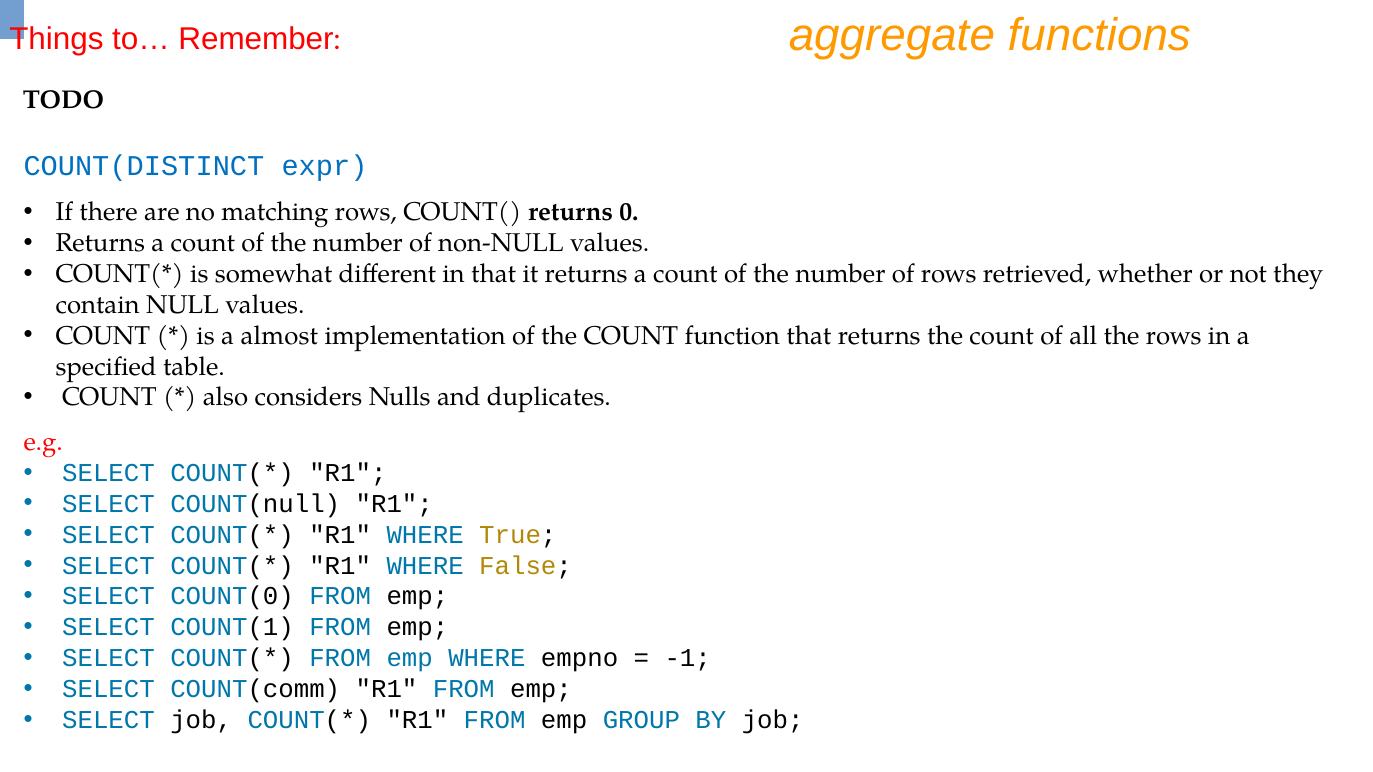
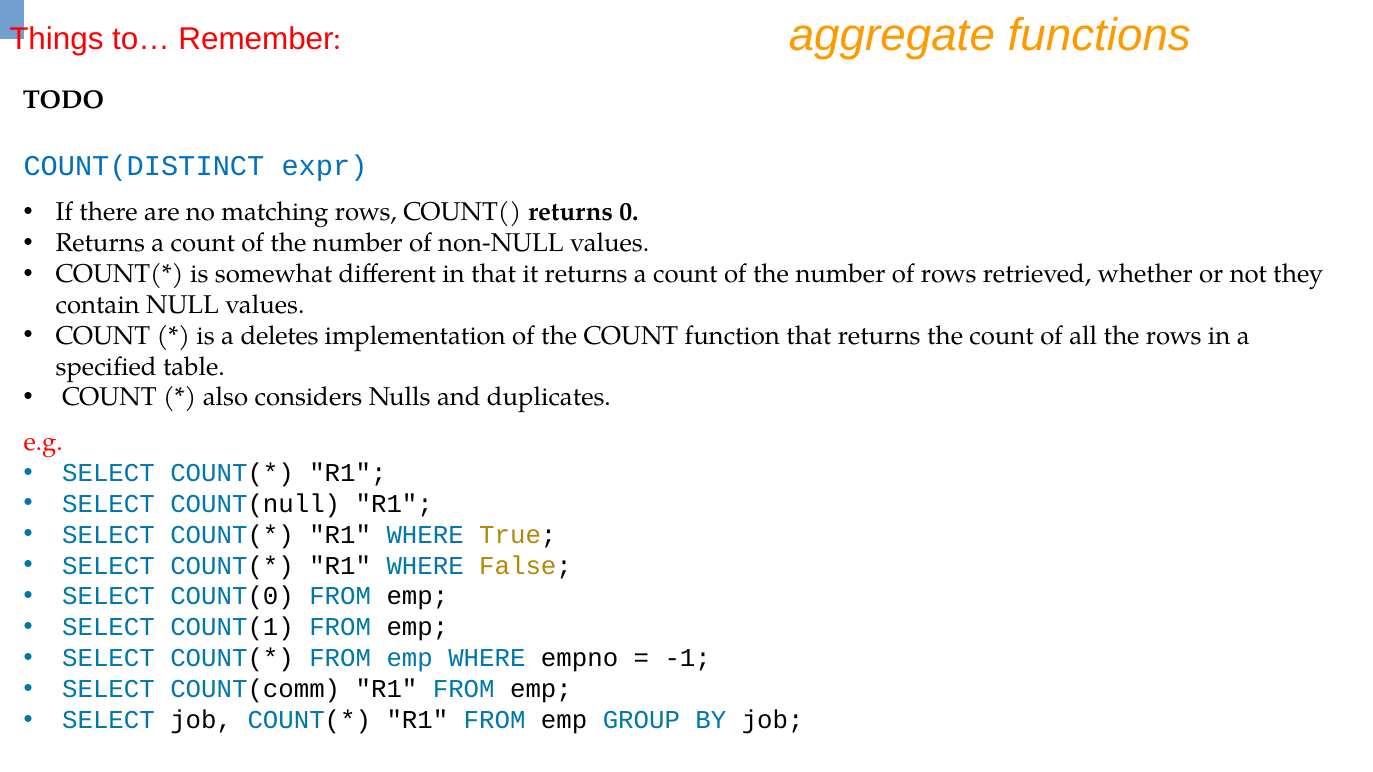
almost: almost -> deletes
